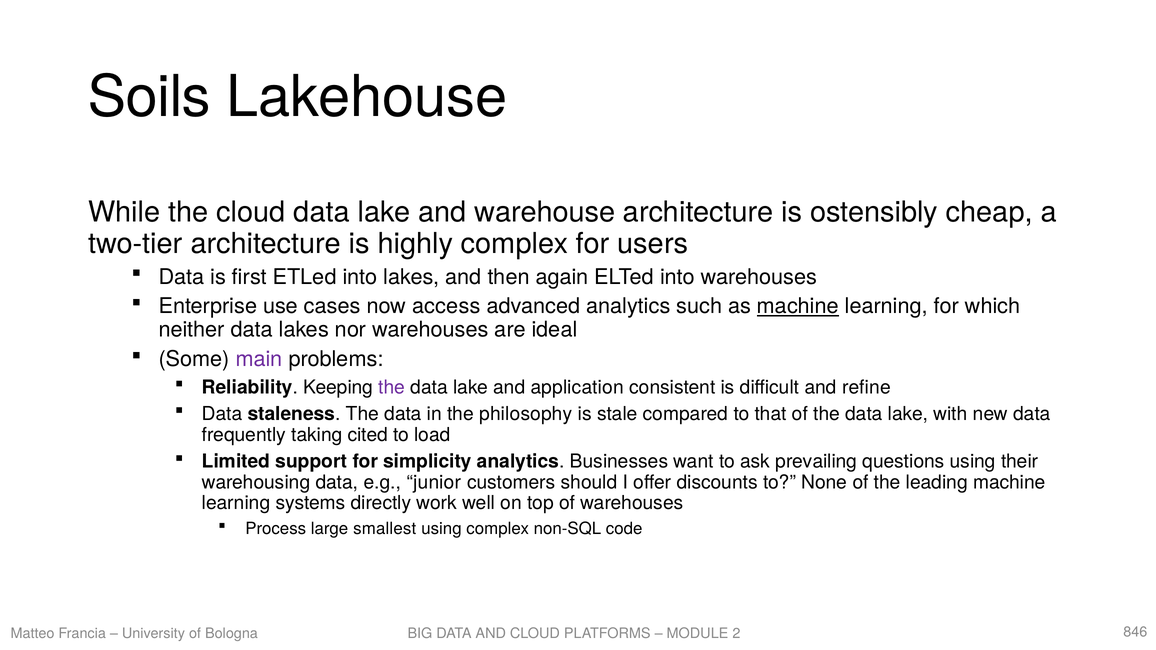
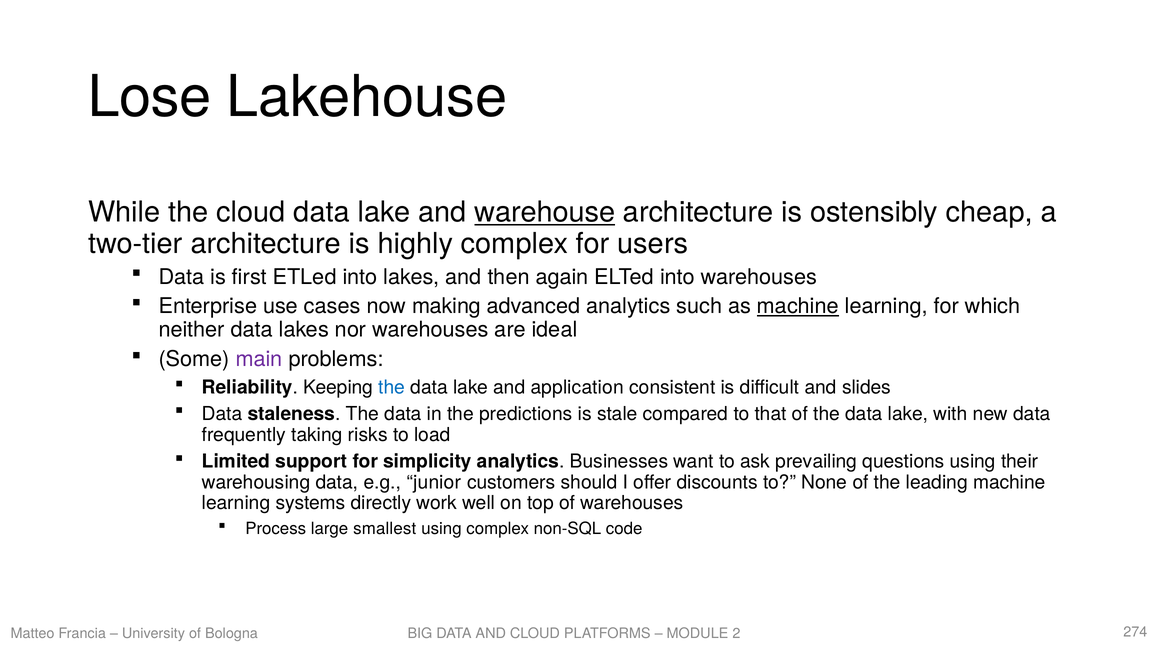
Soils: Soils -> Lose
warehouse underline: none -> present
access: access -> making
the at (392, 387) colour: purple -> blue
refine: refine -> slides
philosophy: philosophy -> predictions
cited: cited -> risks
846: 846 -> 274
